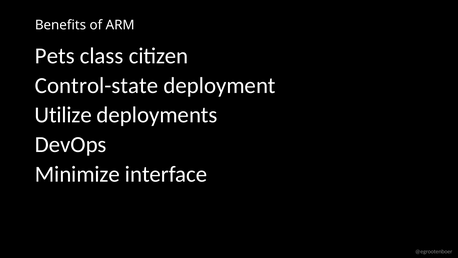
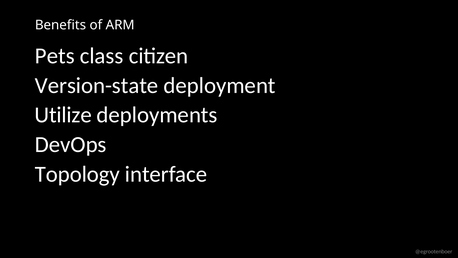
Control-state: Control-state -> Version-state
Minimize: Minimize -> Topology
